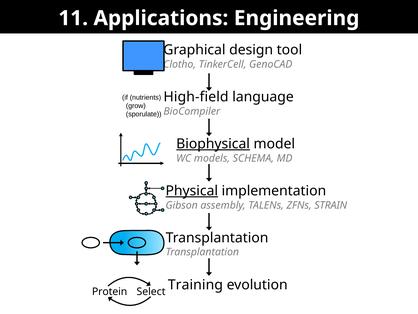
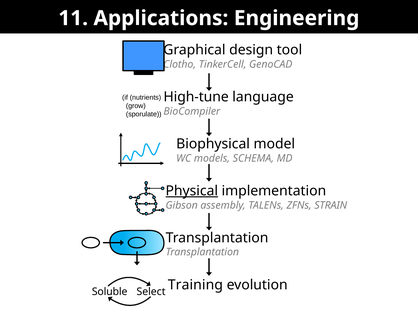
High-field: High-field -> High-tune
Biophysical underline: present -> none
Protein: Protein -> Soluble
